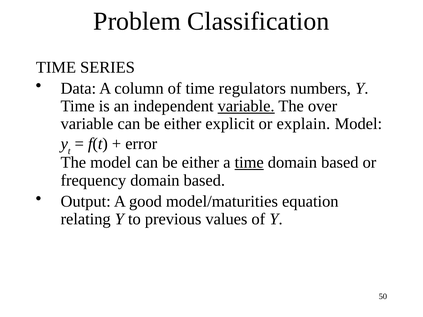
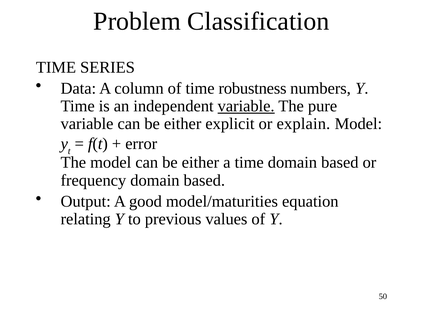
regulators: regulators -> robustness
over: over -> pure
time at (249, 163) underline: present -> none
